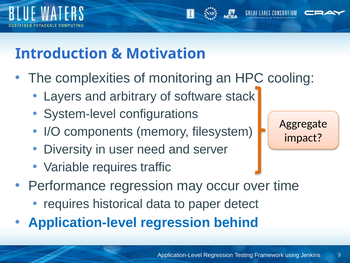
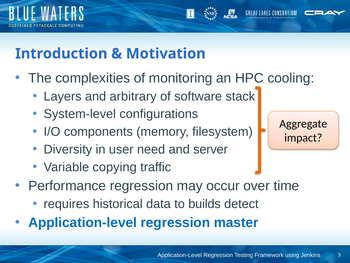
Variable requires: requires -> copying
paper: paper -> builds
behind: behind -> master
